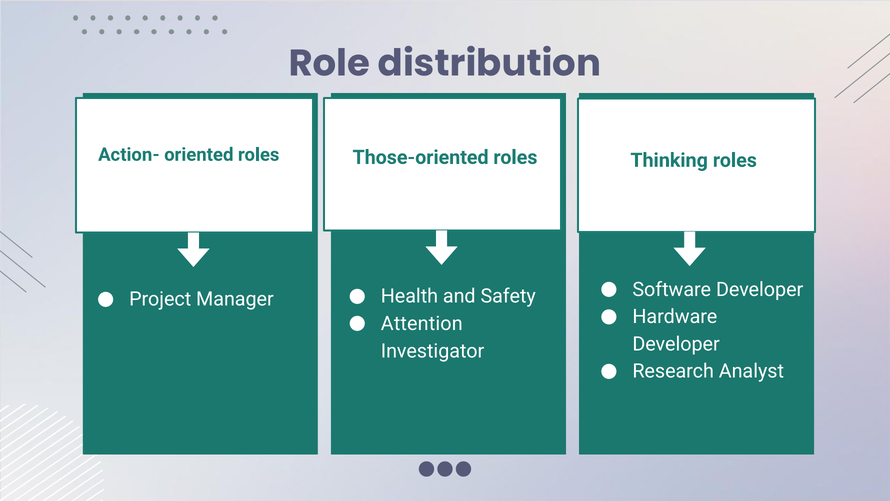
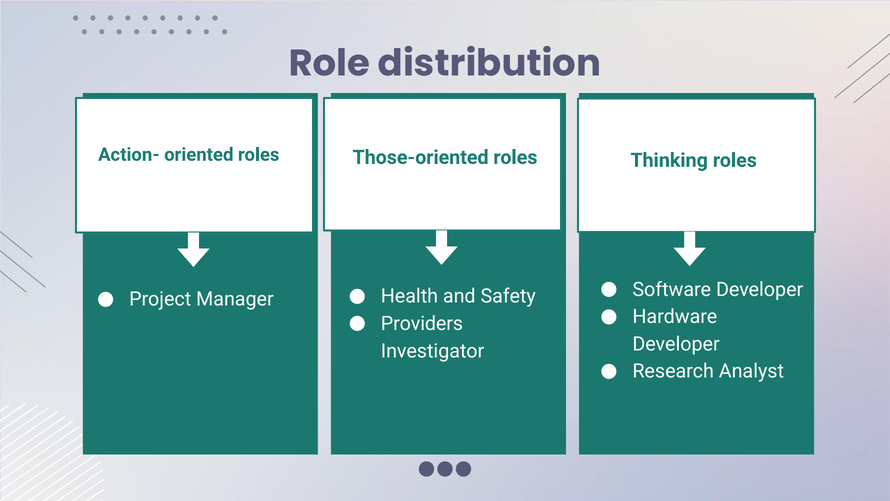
Attention: Attention -> Providers
